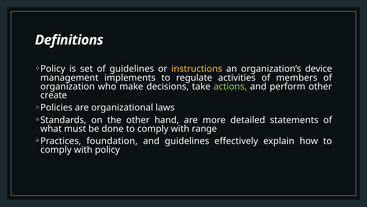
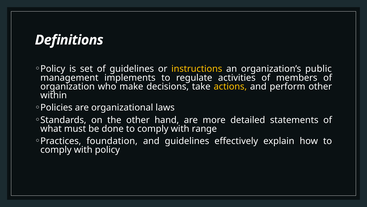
device: device -> public
actions colour: light green -> yellow
create: create -> within
